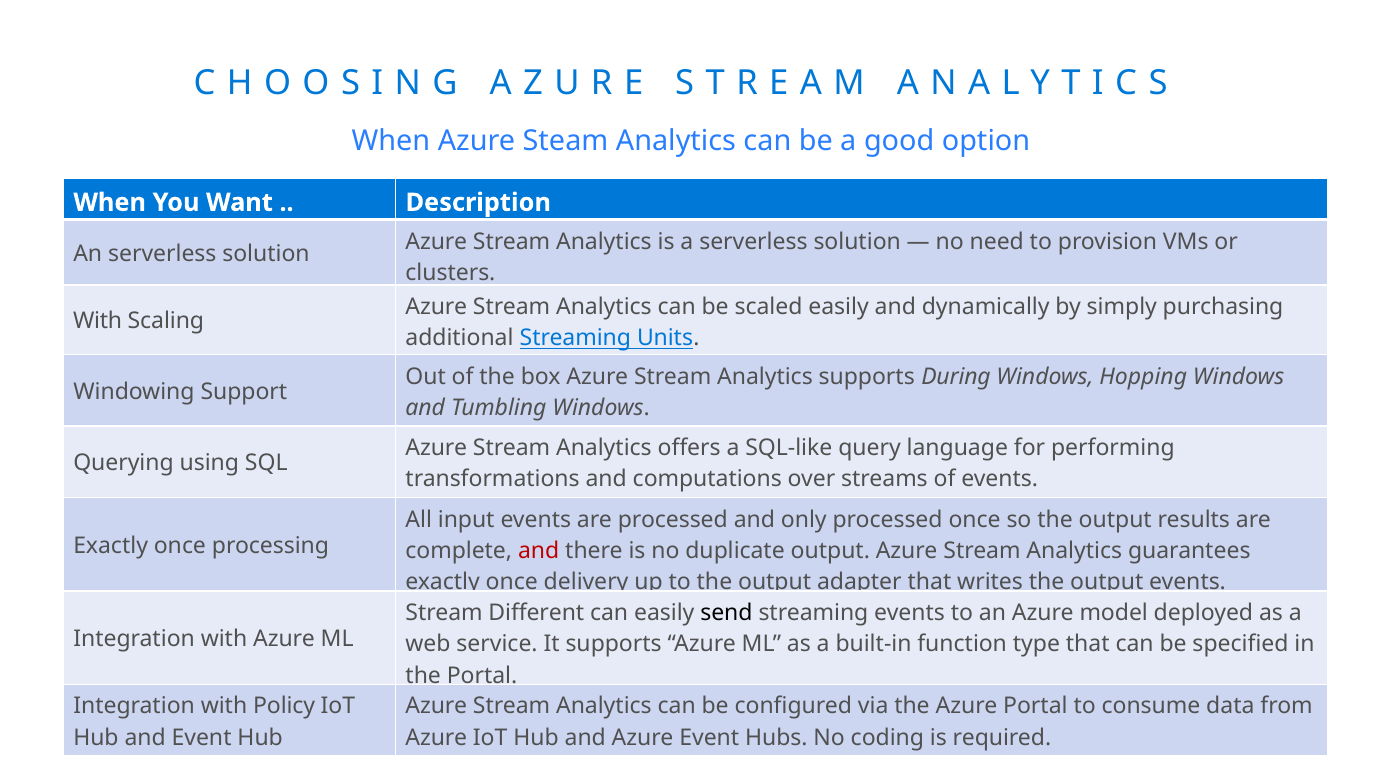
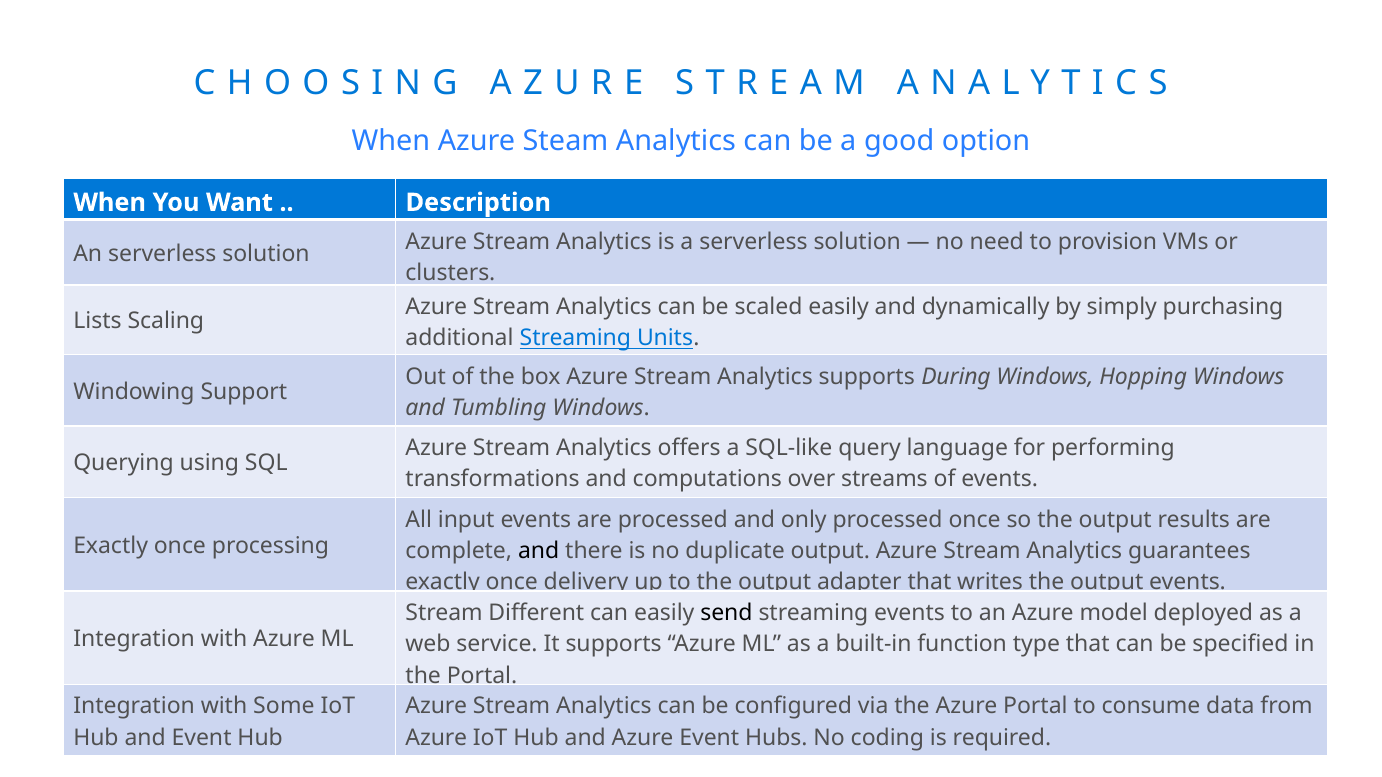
With at (98, 321): With -> Lists
and at (539, 551) colour: red -> black
Policy: Policy -> Some
